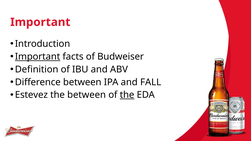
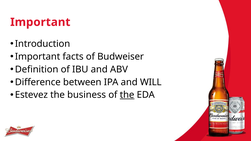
Important at (38, 57) underline: present -> none
FALL: FALL -> WILL
the between: between -> business
